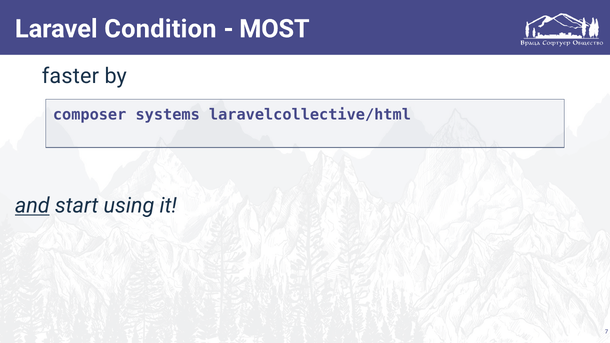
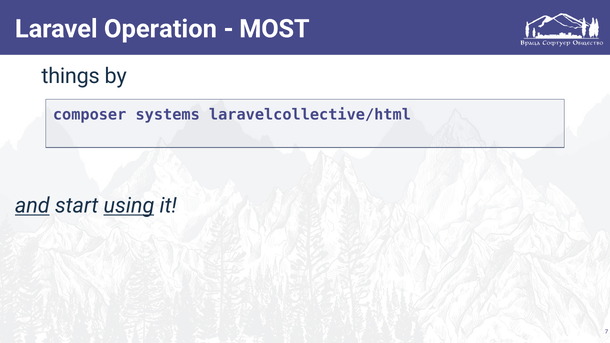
Condition: Condition -> Operation
faster: faster -> things
using underline: none -> present
